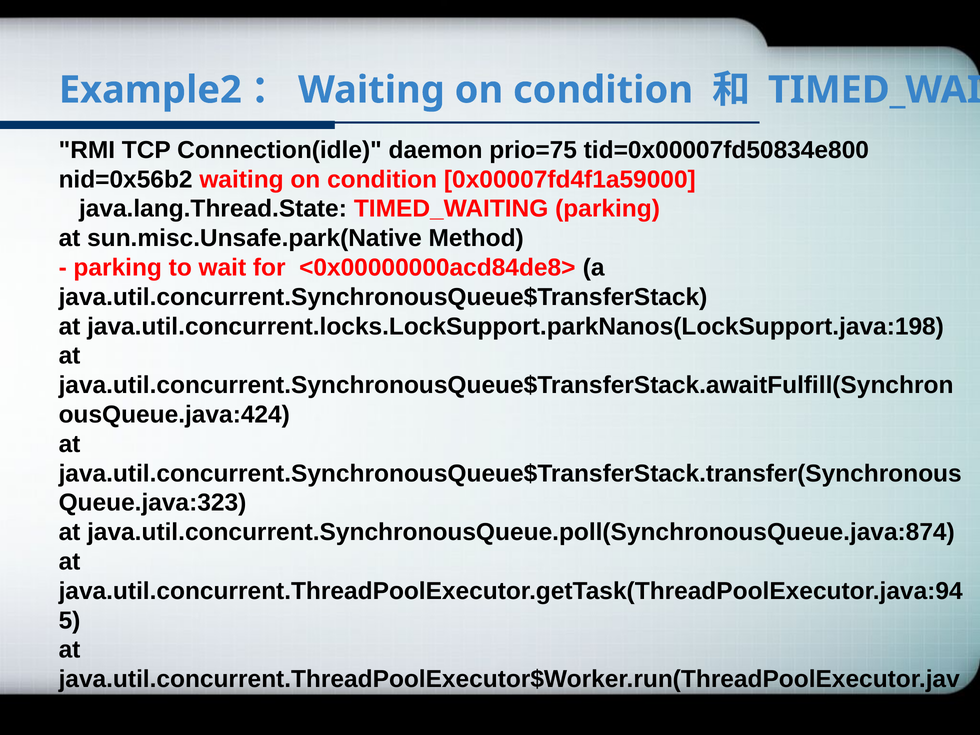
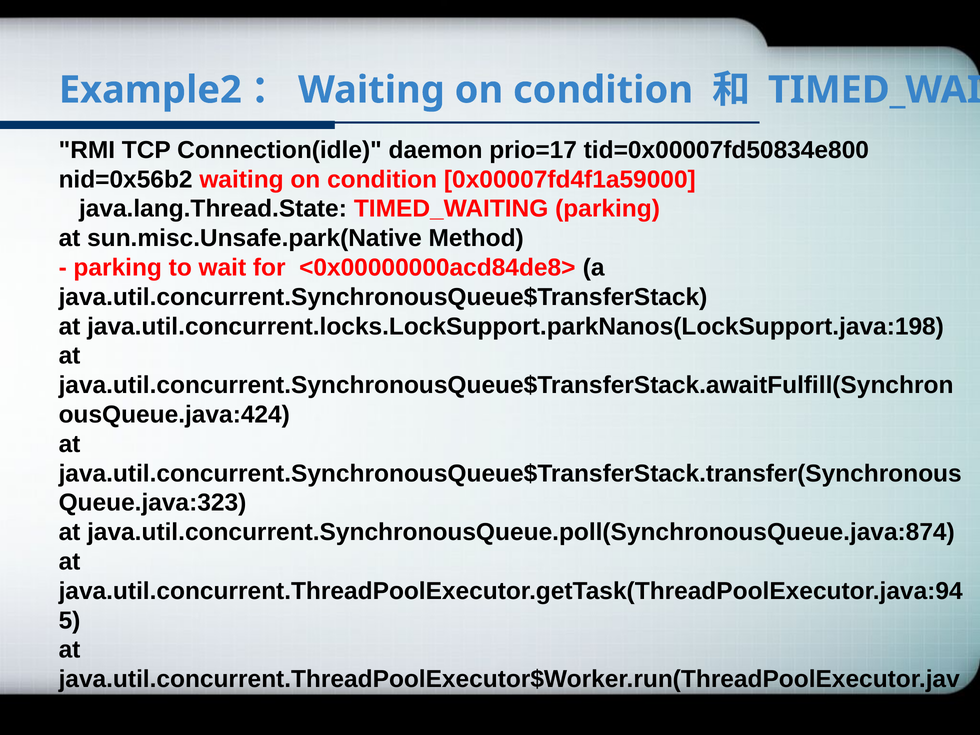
prio=75: prio=75 -> prio=17
